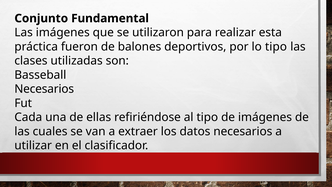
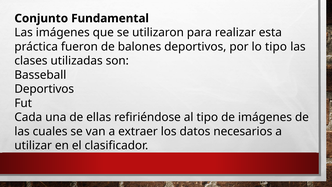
Necesarios at (44, 89): Necesarios -> Deportivos
